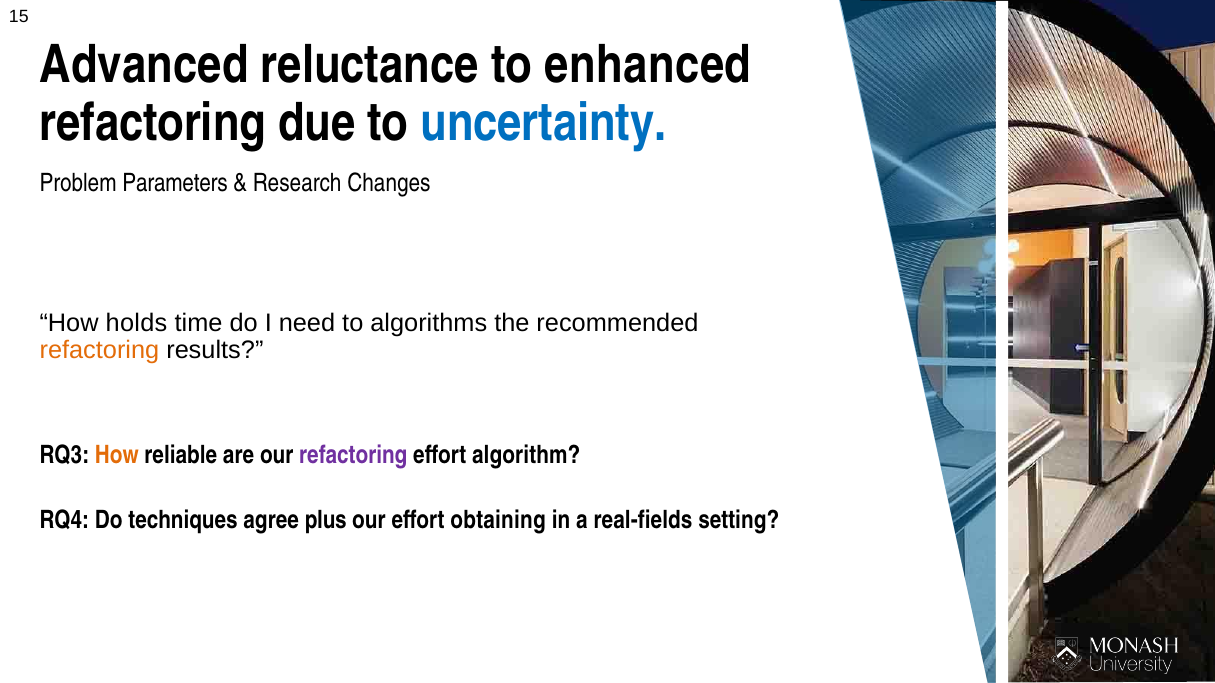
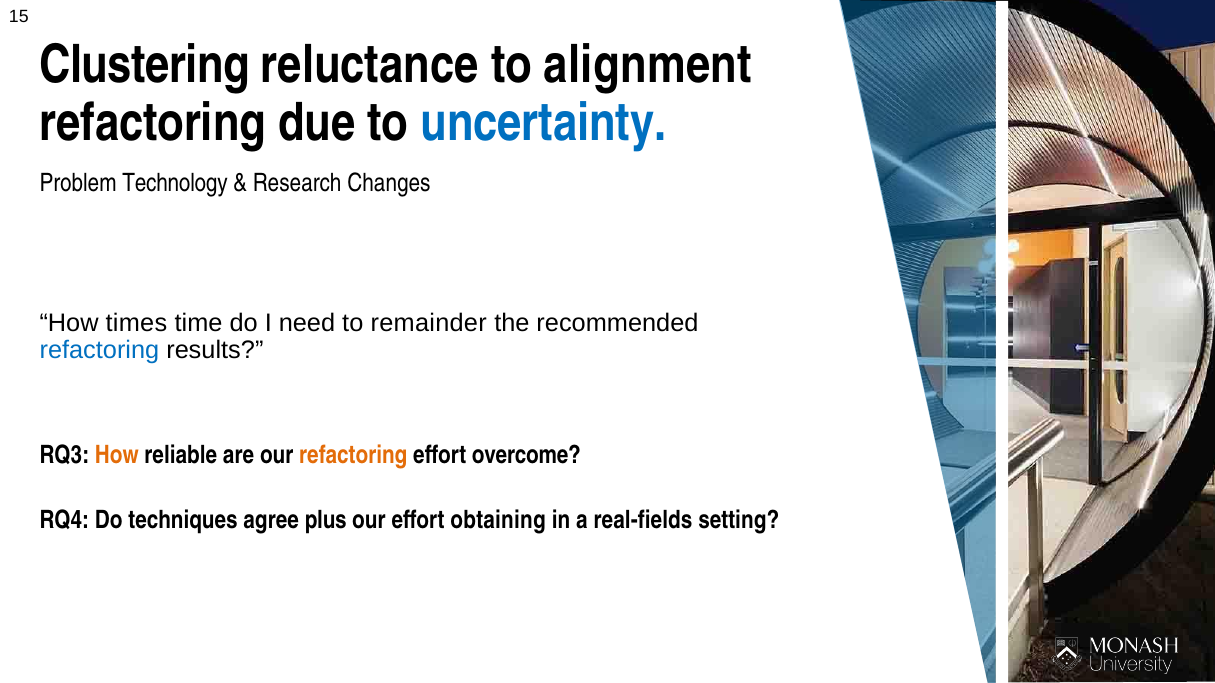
Advanced: Advanced -> Clustering
enhanced: enhanced -> alignment
Parameters: Parameters -> Technology
holds: holds -> times
algorithms: algorithms -> remainder
refactoring at (99, 350) colour: orange -> blue
refactoring at (353, 455) colour: purple -> orange
algorithm: algorithm -> overcome
